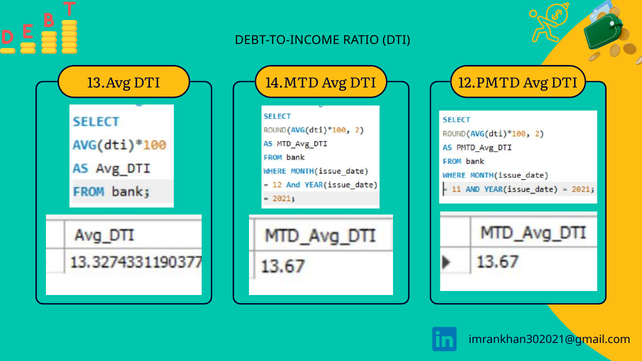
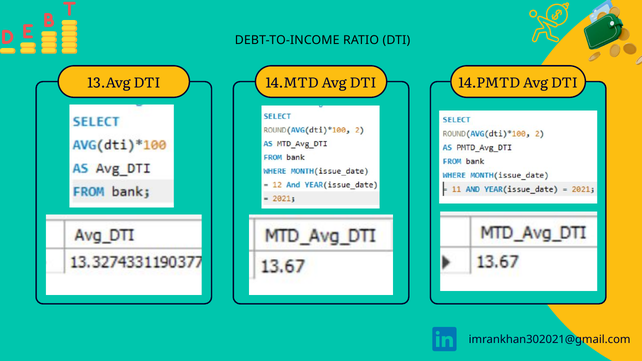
12.PMTD: 12.PMTD -> 14.PMTD
